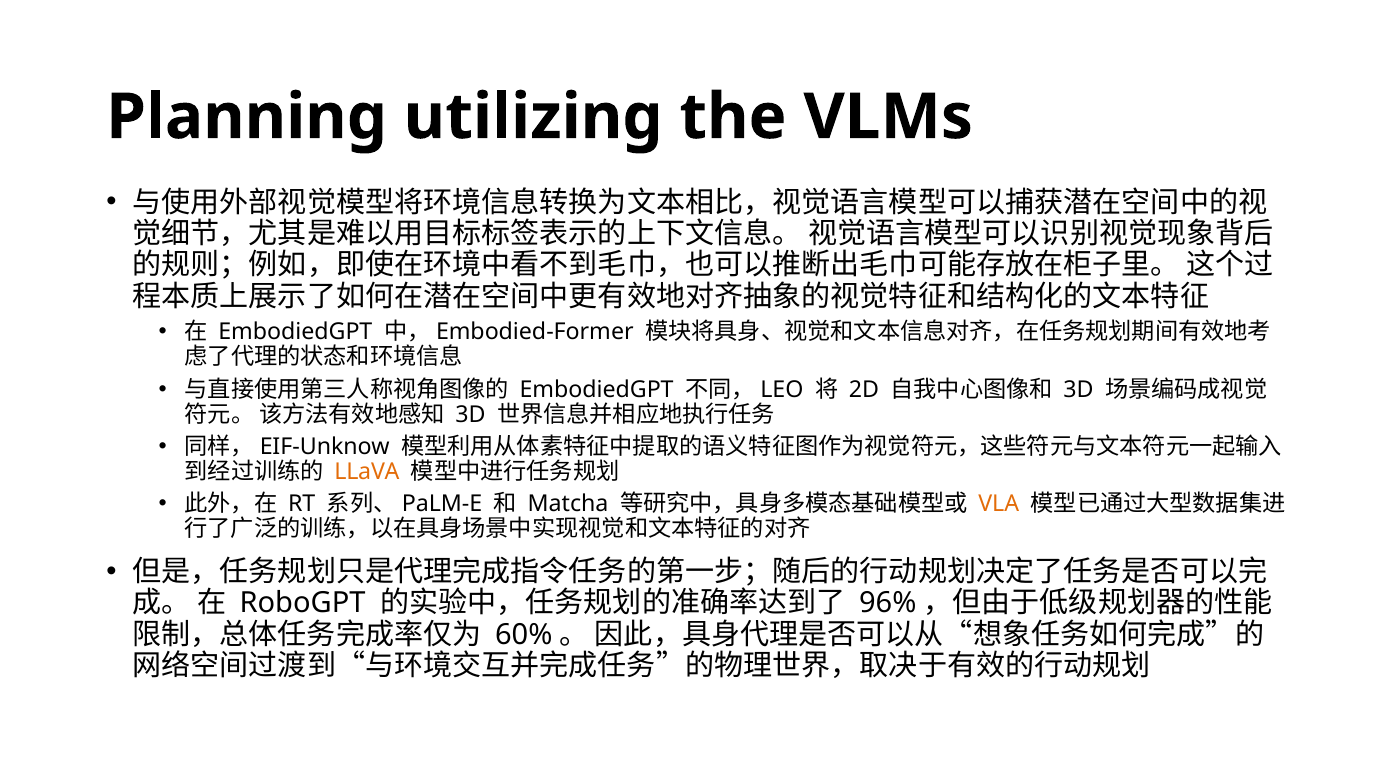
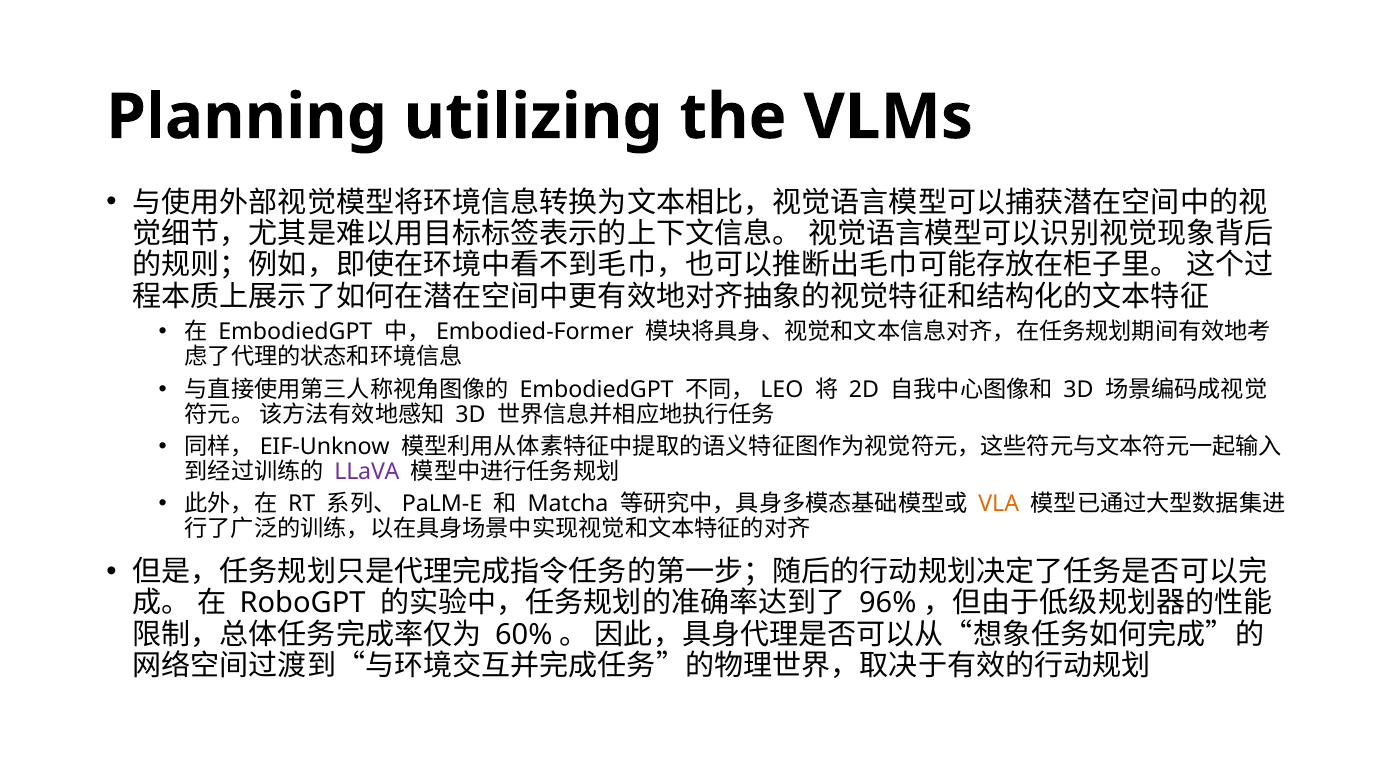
LLaVA colour: orange -> purple
